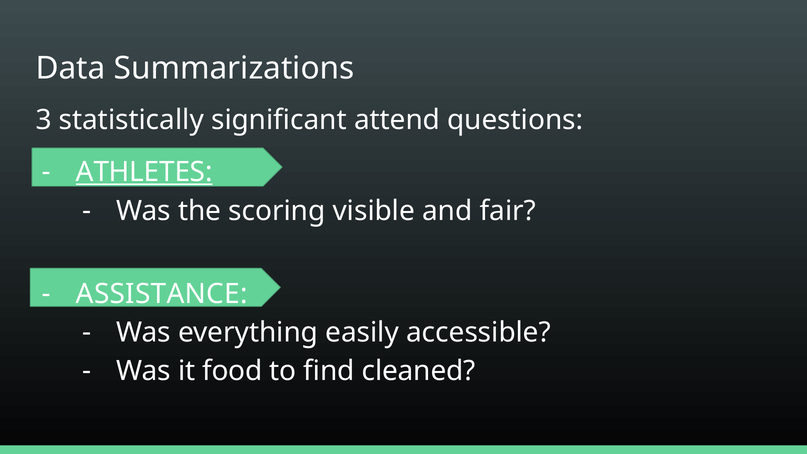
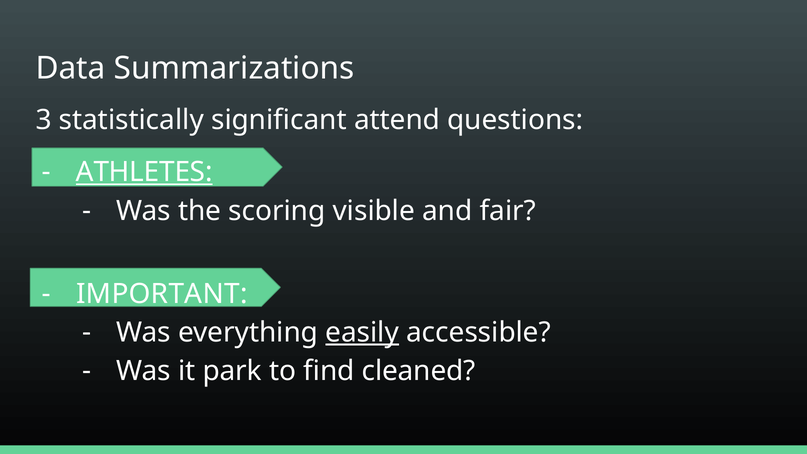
ASSISTANCE: ASSISTANCE -> IMPORTANT
easily underline: none -> present
food: food -> park
